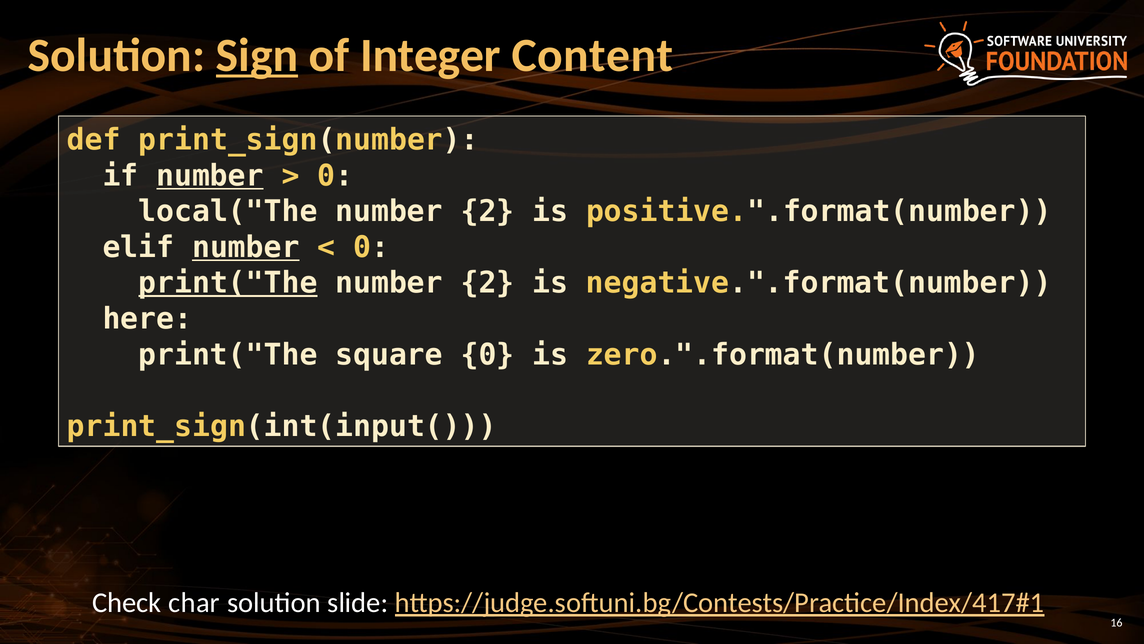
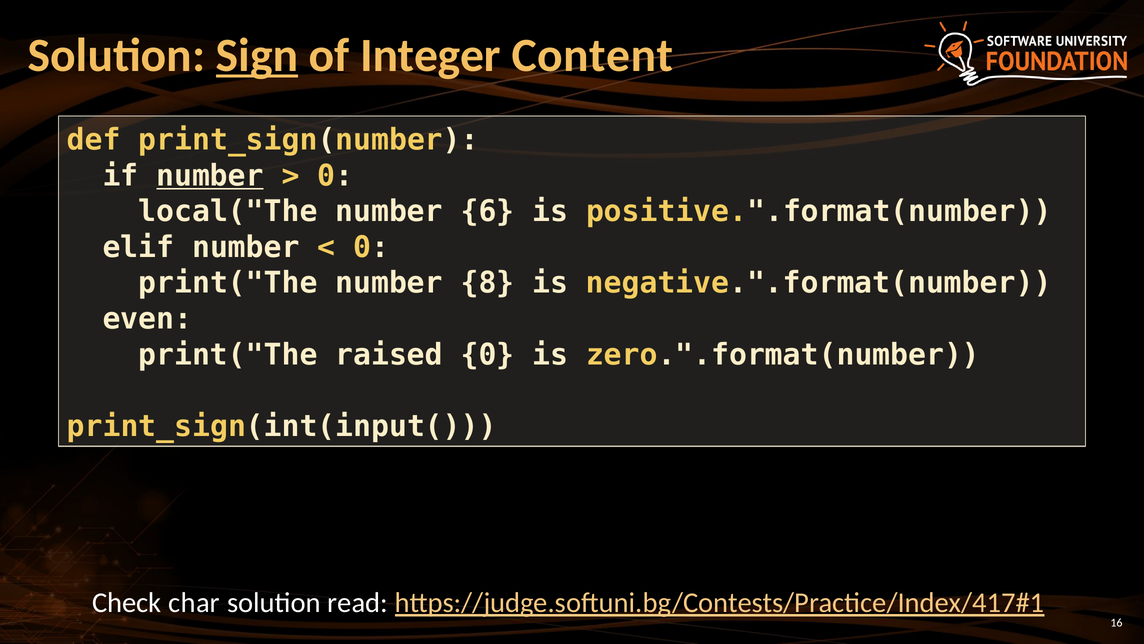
2 at (488, 212): 2 -> 6
number at (246, 247) underline: present -> none
print("The at (228, 283) underline: present -> none
2 at (488, 283): 2 -> 8
here: here -> even
square: square -> raised
slide: slide -> read
